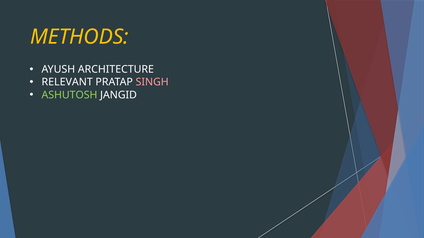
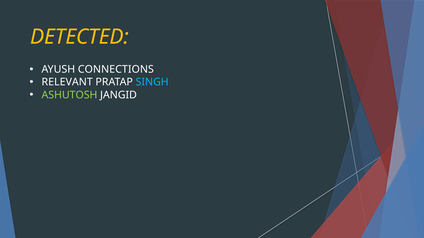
METHODS: METHODS -> DETECTED
ARCHITECTURE: ARCHITECTURE -> CONNECTIONS
SINGH colour: pink -> light blue
